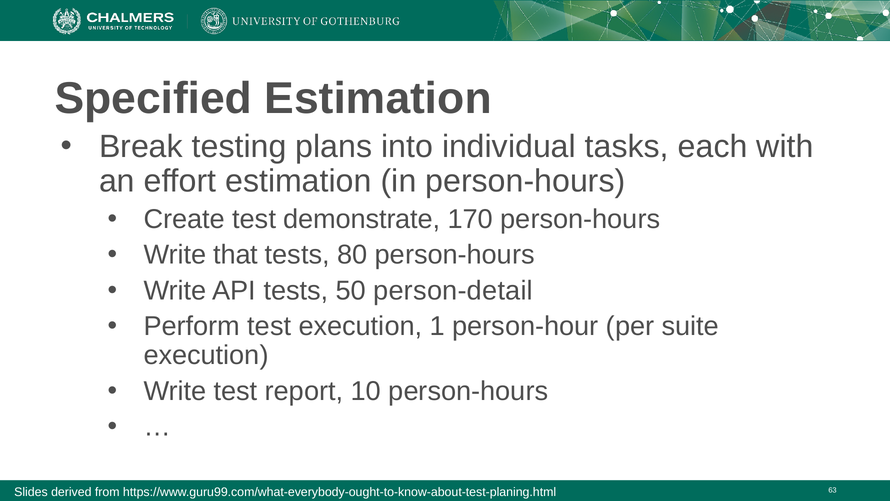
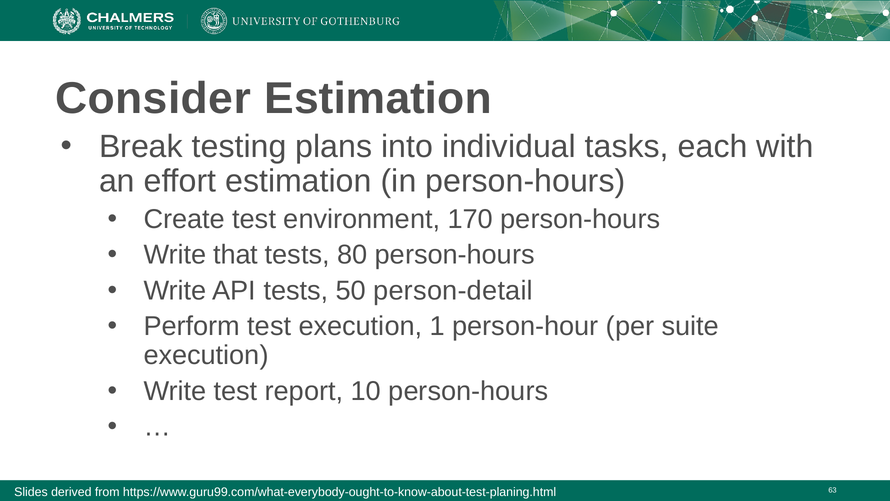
Specified: Specified -> Consider
demonstrate: demonstrate -> environment
